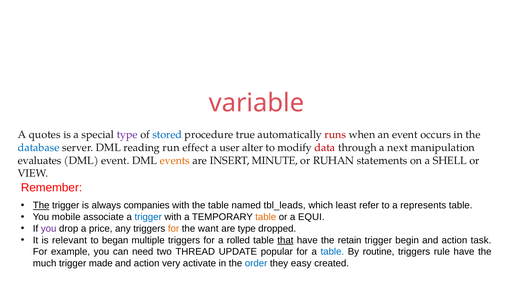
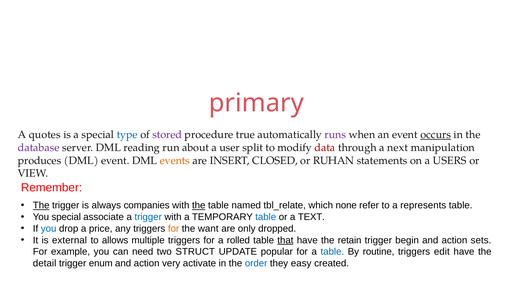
variable: variable -> primary
type at (127, 135) colour: purple -> blue
stored colour: blue -> purple
runs colour: red -> purple
occurs underline: none -> present
database colour: blue -> purple
effect: effect -> about
alter: alter -> split
evaluates: evaluates -> produces
MINUTE: MINUTE -> CLOSED
SHELL: SHELL -> USERS
the at (199, 205) underline: none -> present
tbl_leads: tbl_leads -> tbl_relate
least: least -> none
You mobile: mobile -> special
table at (266, 217) colour: orange -> blue
EQUI: EQUI -> TEXT
you at (49, 228) colour: purple -> blue
are type: type -> only
relevant: relevant -> external
began: began -> allows
task: task -> sets
THREAD: THREAD -> STRUCT
rule: rule -> edit
much: much -> detail
made: made -> enum
